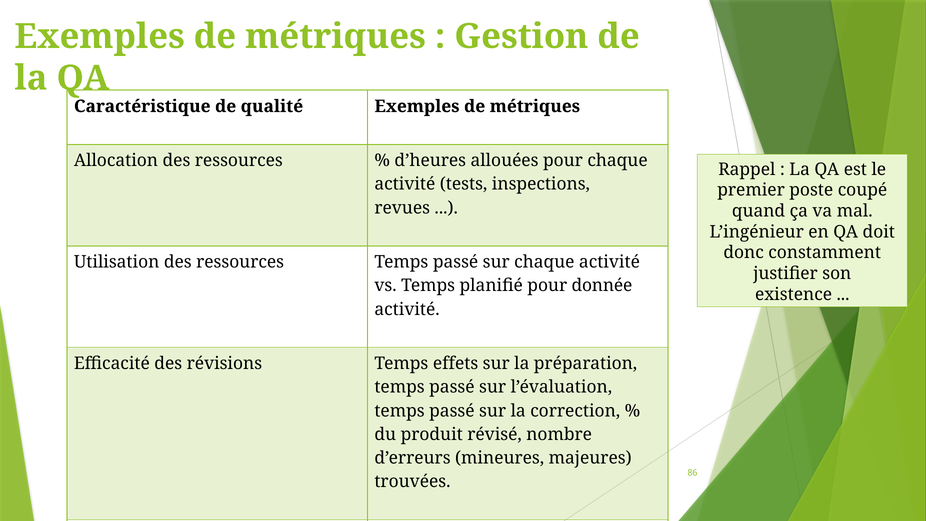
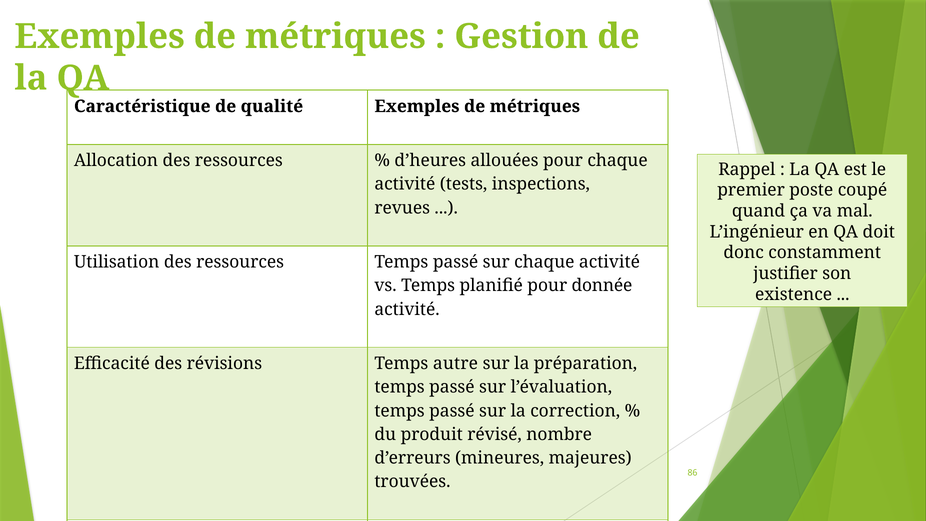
effets: effets -> autre
